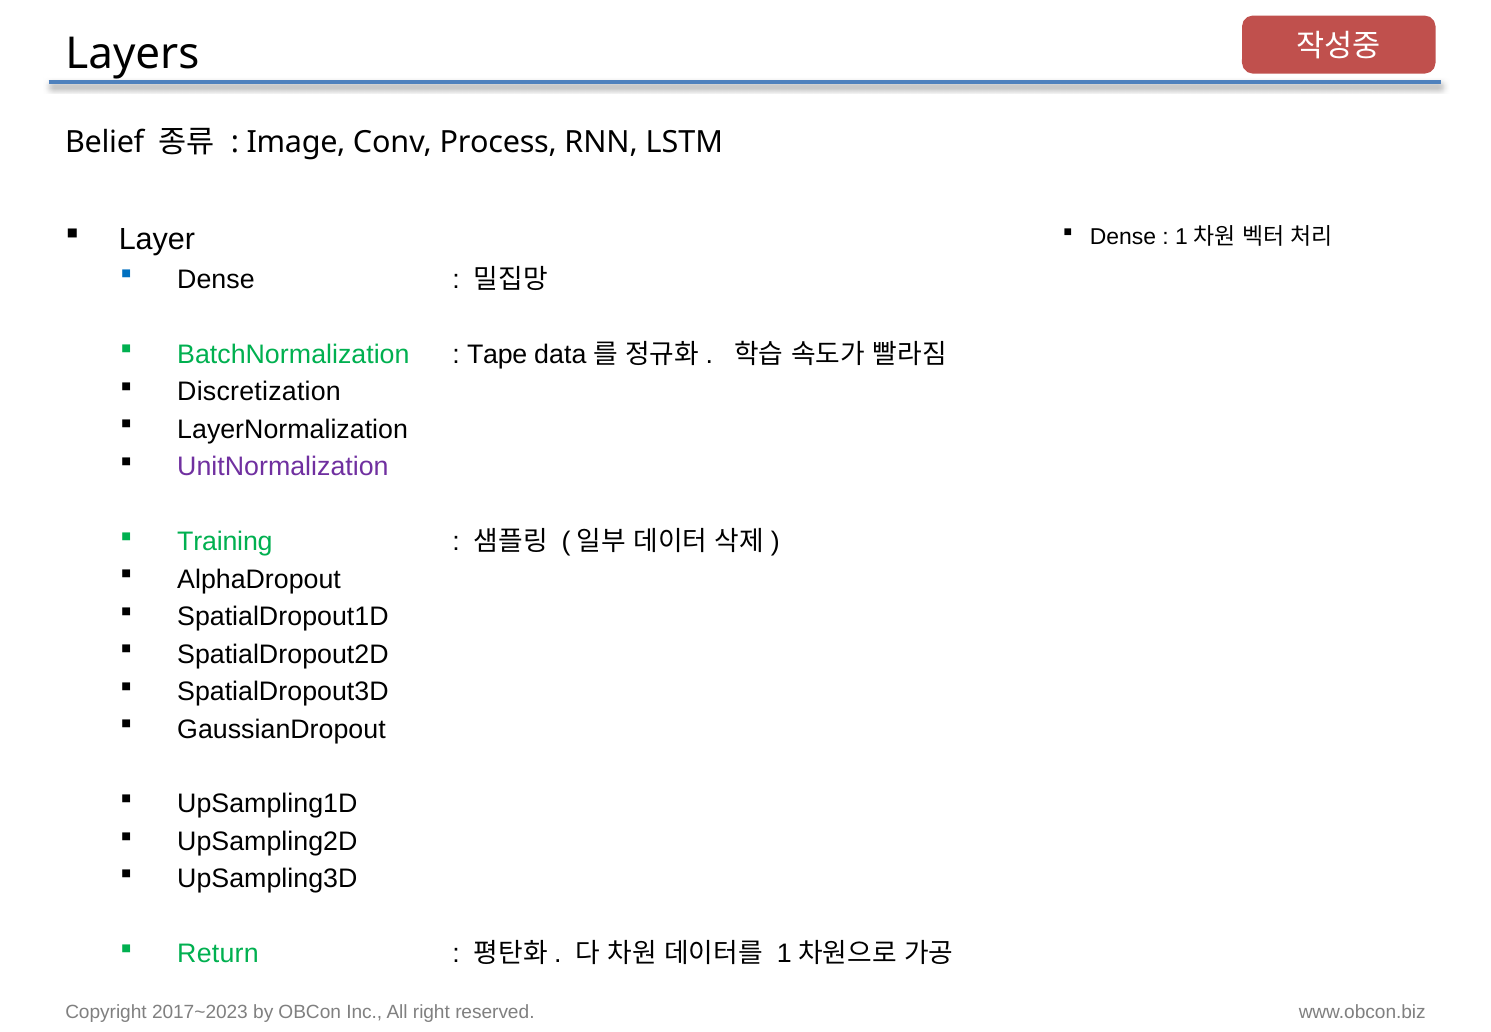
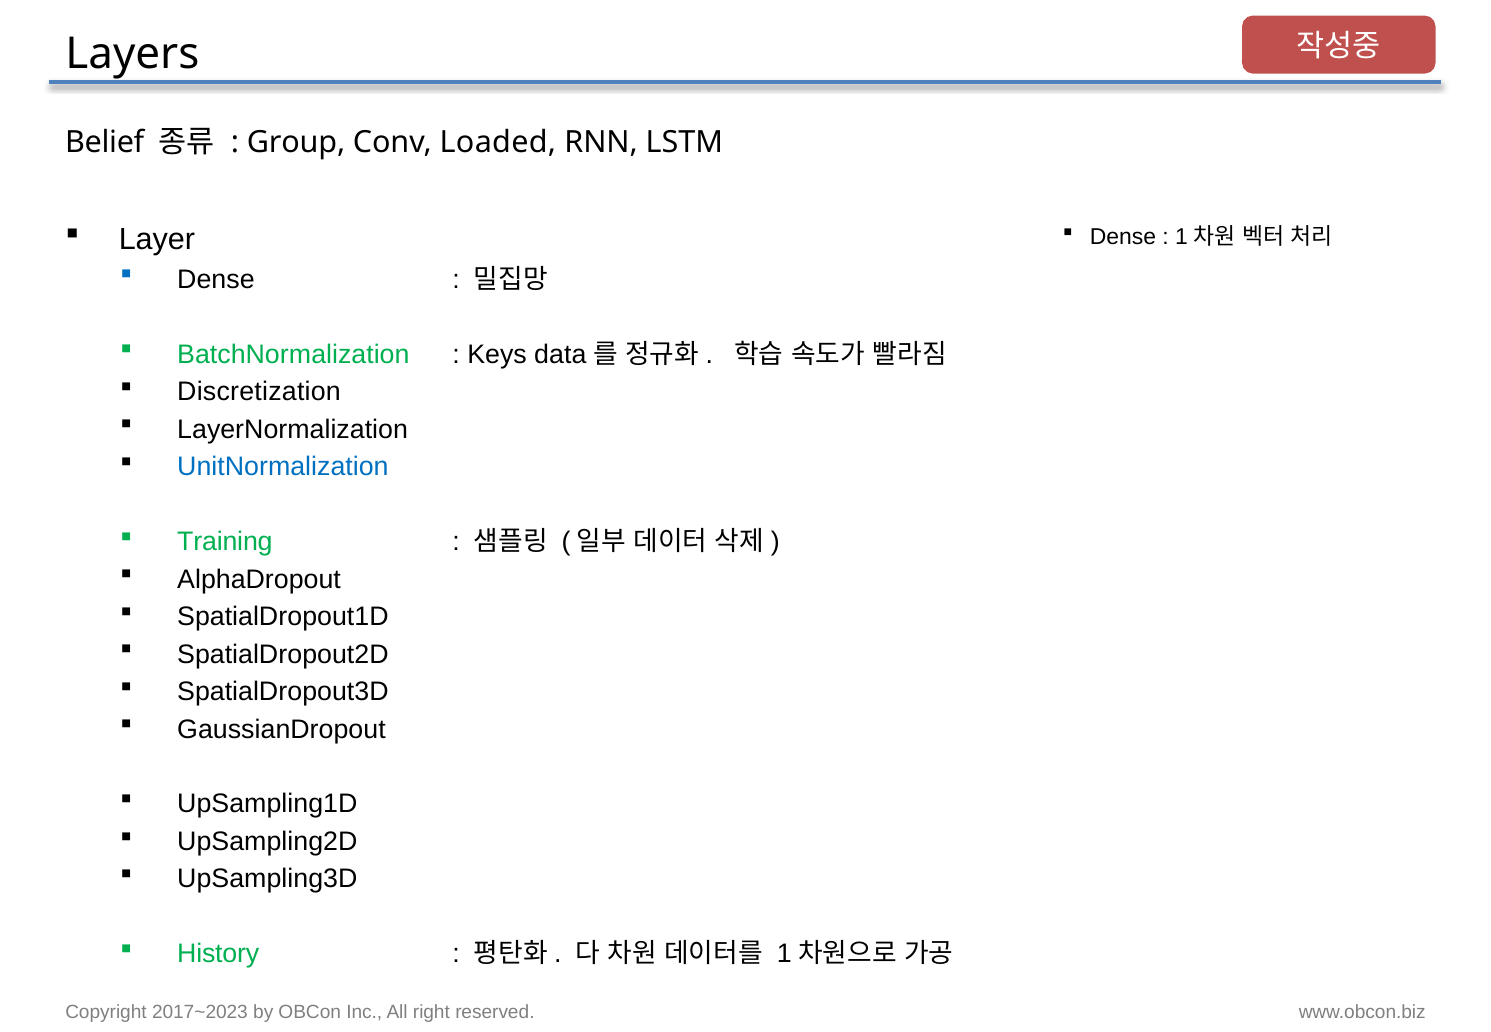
Image: Image -> Group
Process: Process -> Loaded
Tape: Tape -> Keys
UnitNormalization colour: purple -> blue
Return: Return -> History
